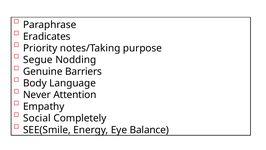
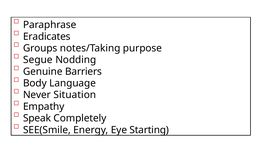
Priority: Priority -> Groups
Attention: Attention -> Situation
Social: Social -> Speak
Balance: Balance -> Starting
